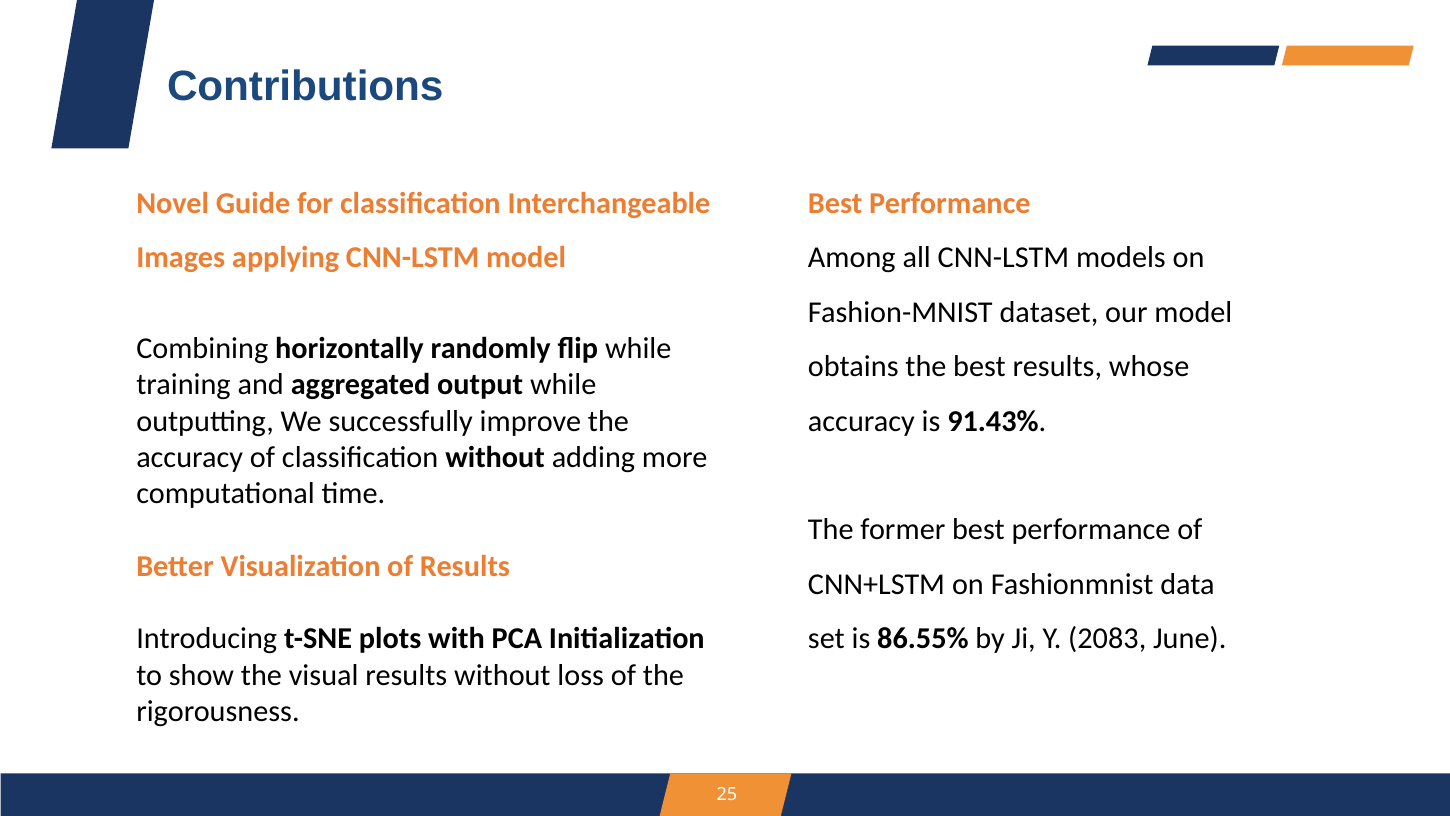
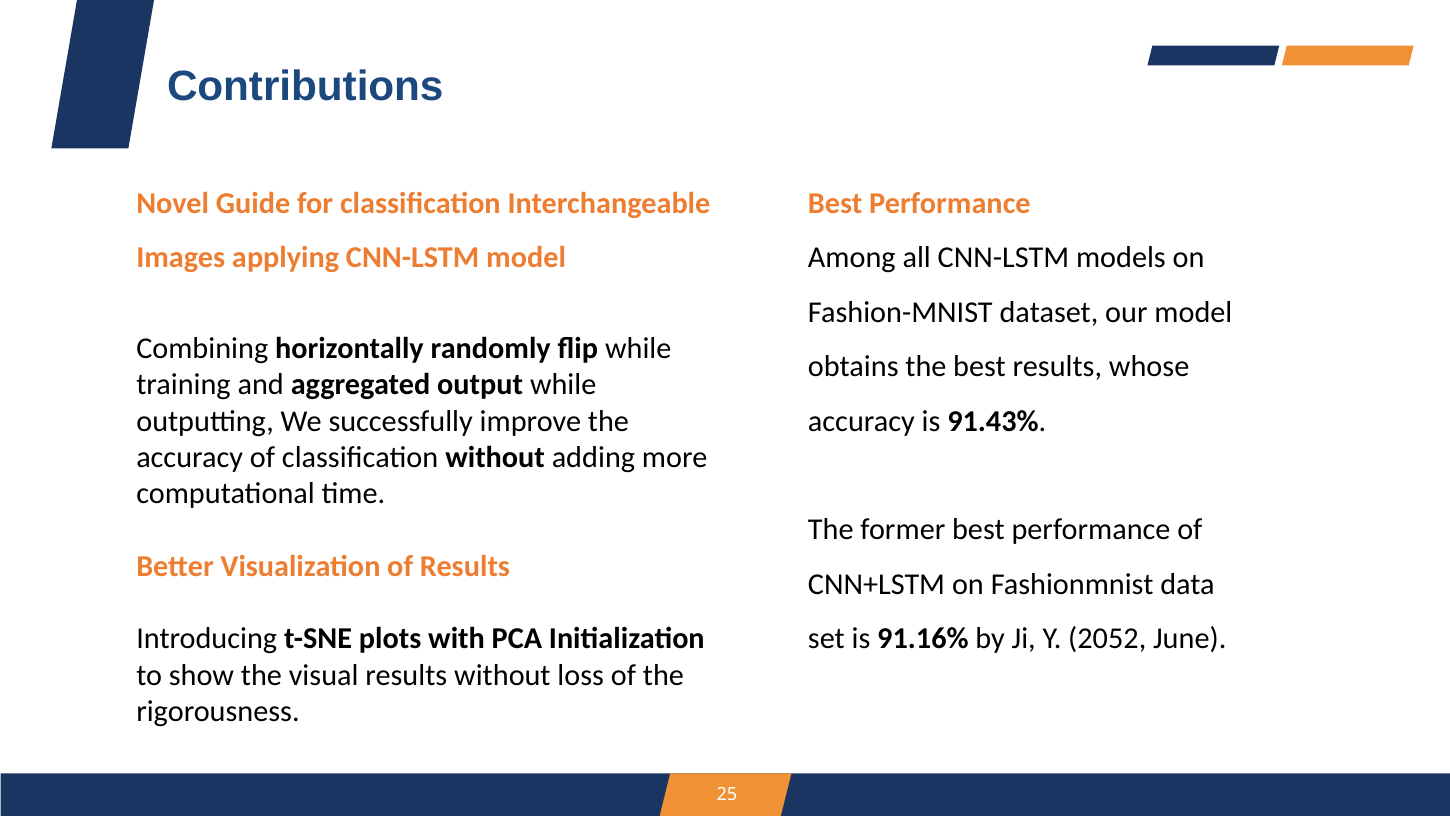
86.55%: 86.55% -> 91.16%
2083: 2083 -> 2052
